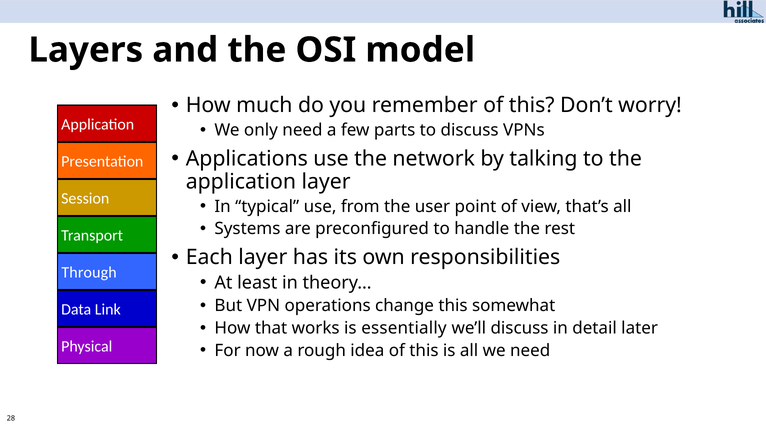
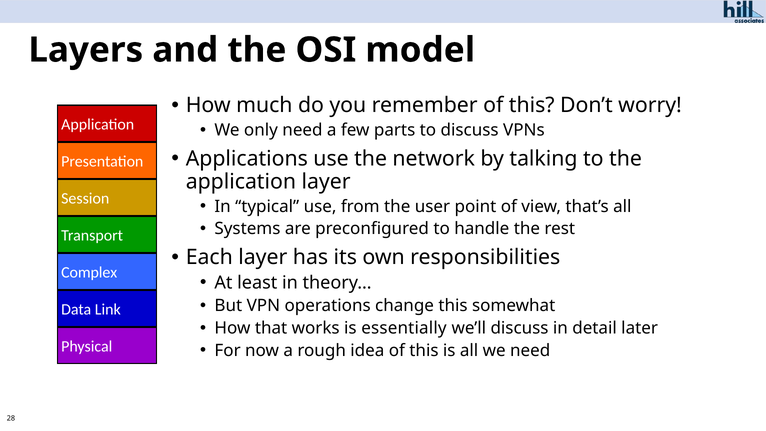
Through: Through -> Complex
